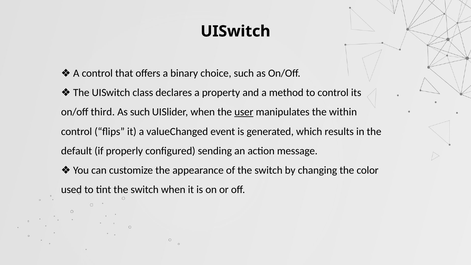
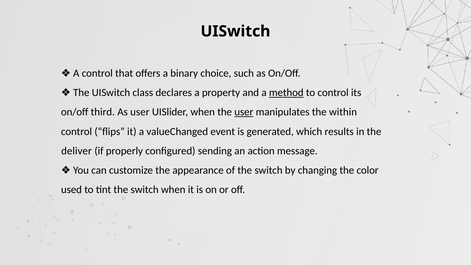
method underline: none -> present
As such: such -> user
default: default -> deliver
